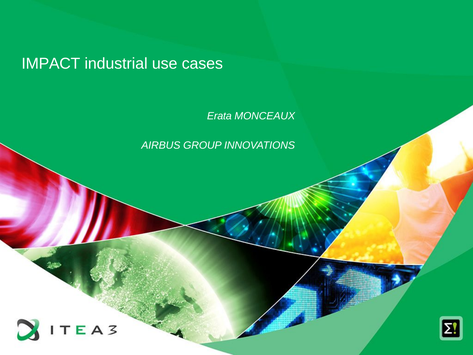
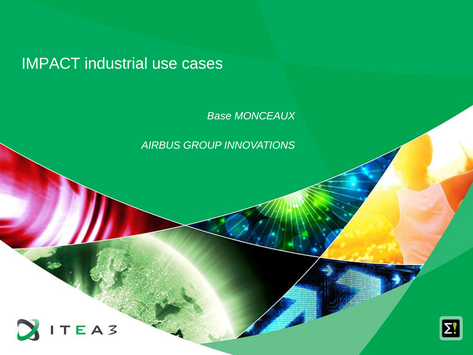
Erata: Erata -> Base
